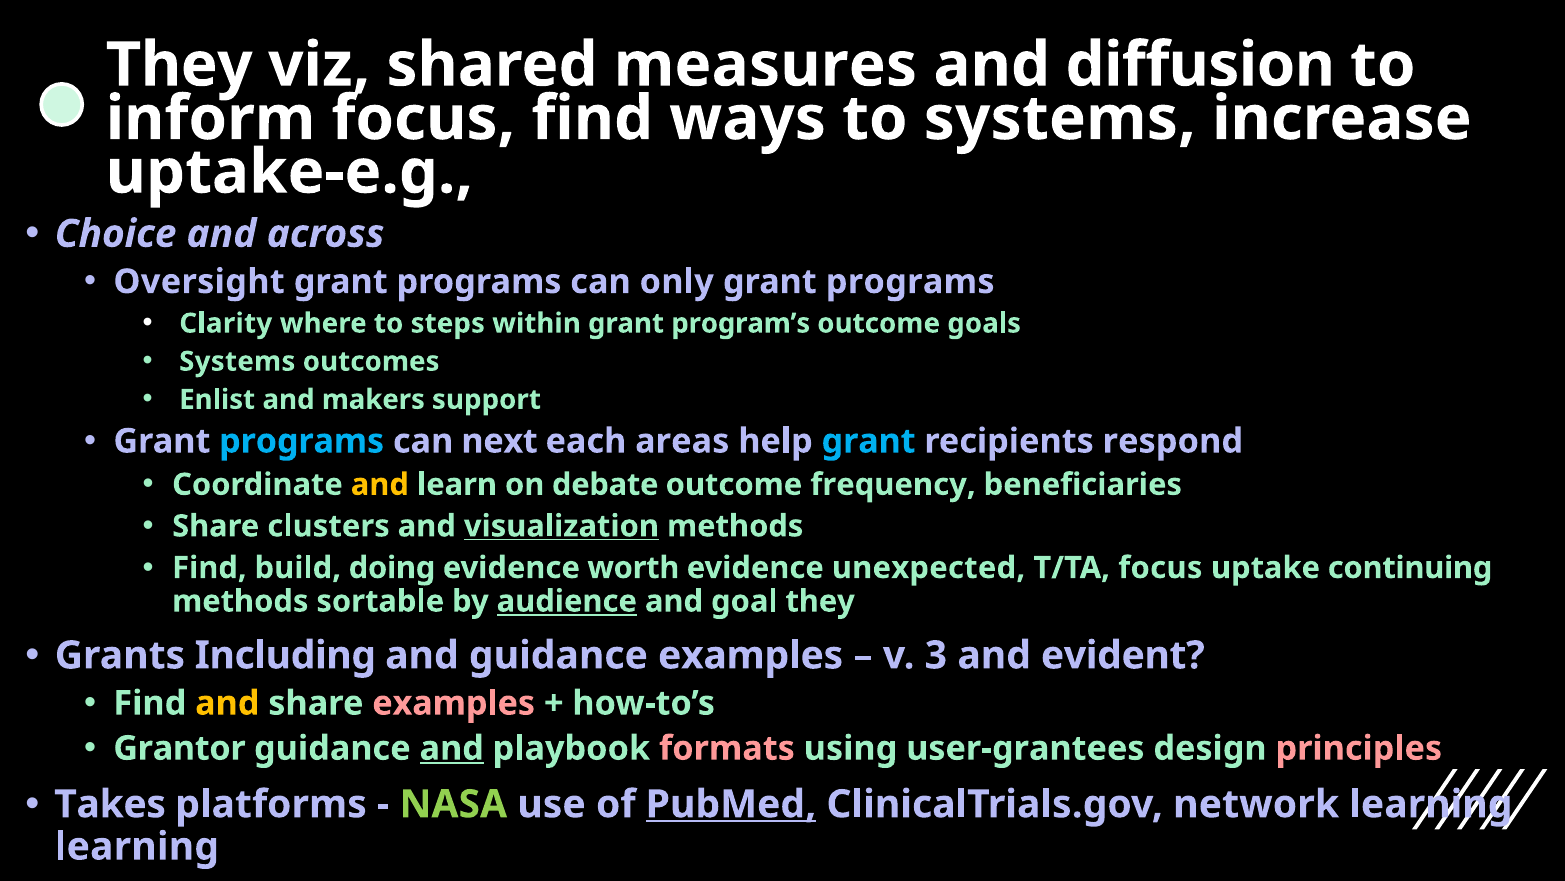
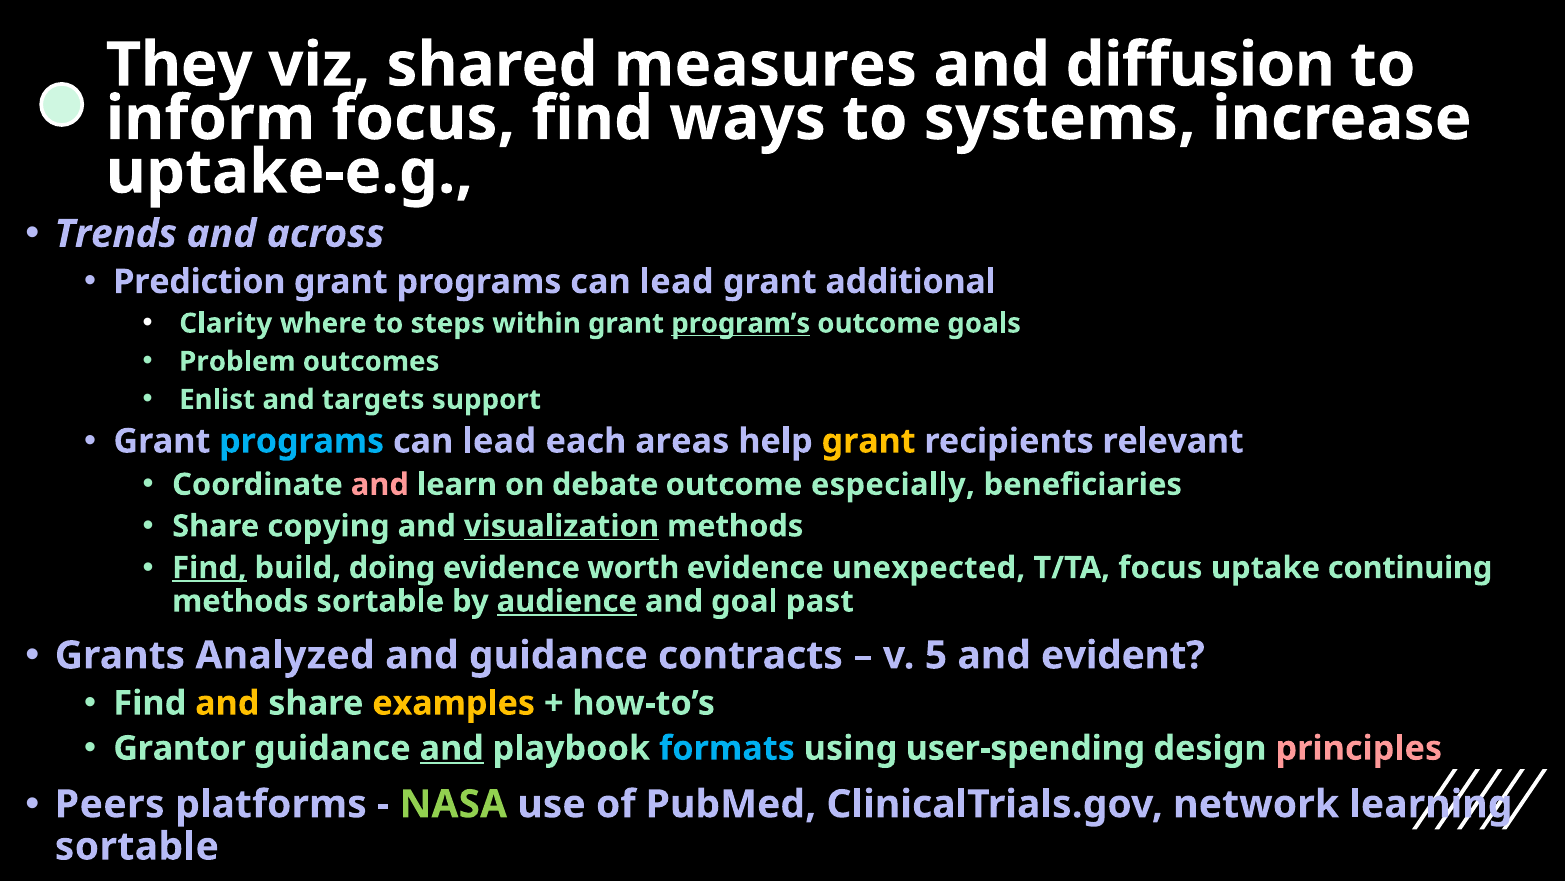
Choice: Choice -> Trends
Oversight: Oversight -> Prediction
only at (677, 282): only -> lead
programs at (910, 282): programs -> additional
program’s underline: none -> present
Systems at (237, 361): Systems -> Problem
makers: makers -> targets
next at (500, 441): next -> lead
grant at (869, 441) colour: light blue -> yellow
respond: respond -> relevant
and at (380, 484) colour: yellow -> pink
frequency: frequency -> especially
clusters: clusters -> copying
Find at (209, 567) underline: none -> present
goal they: they -> past
Including: Including -> Analyzed
guidance examples: examples -> contracts
3: 3 -> 5
examples at (454, 703) colour: pink -> yellow
formats colour: pink -> light blue
user-grantees: user-grantees -> user-spending
Takes: Takes -> Peers
PubMed underline: present -> none
learning at (137, 846): learning -> sortable
